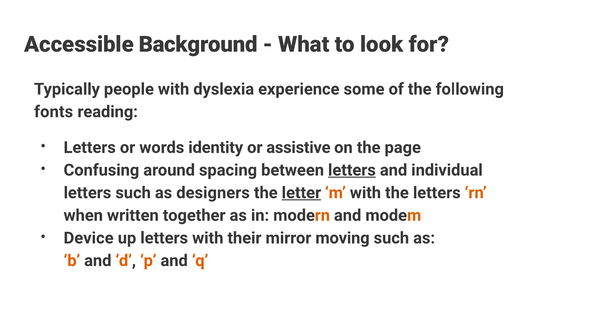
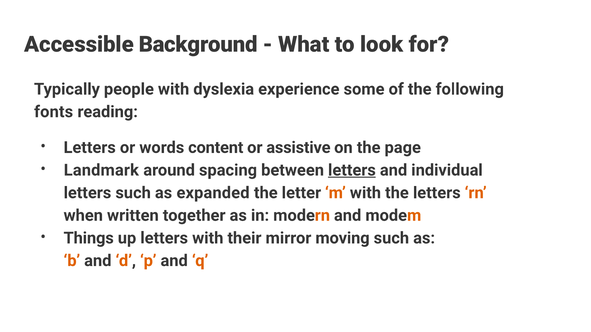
identity: identity -> content
Confusing: Confusing -> Landmark
designers: designers -> expanded
letter underline: present -> none
Device: Device -> Things
